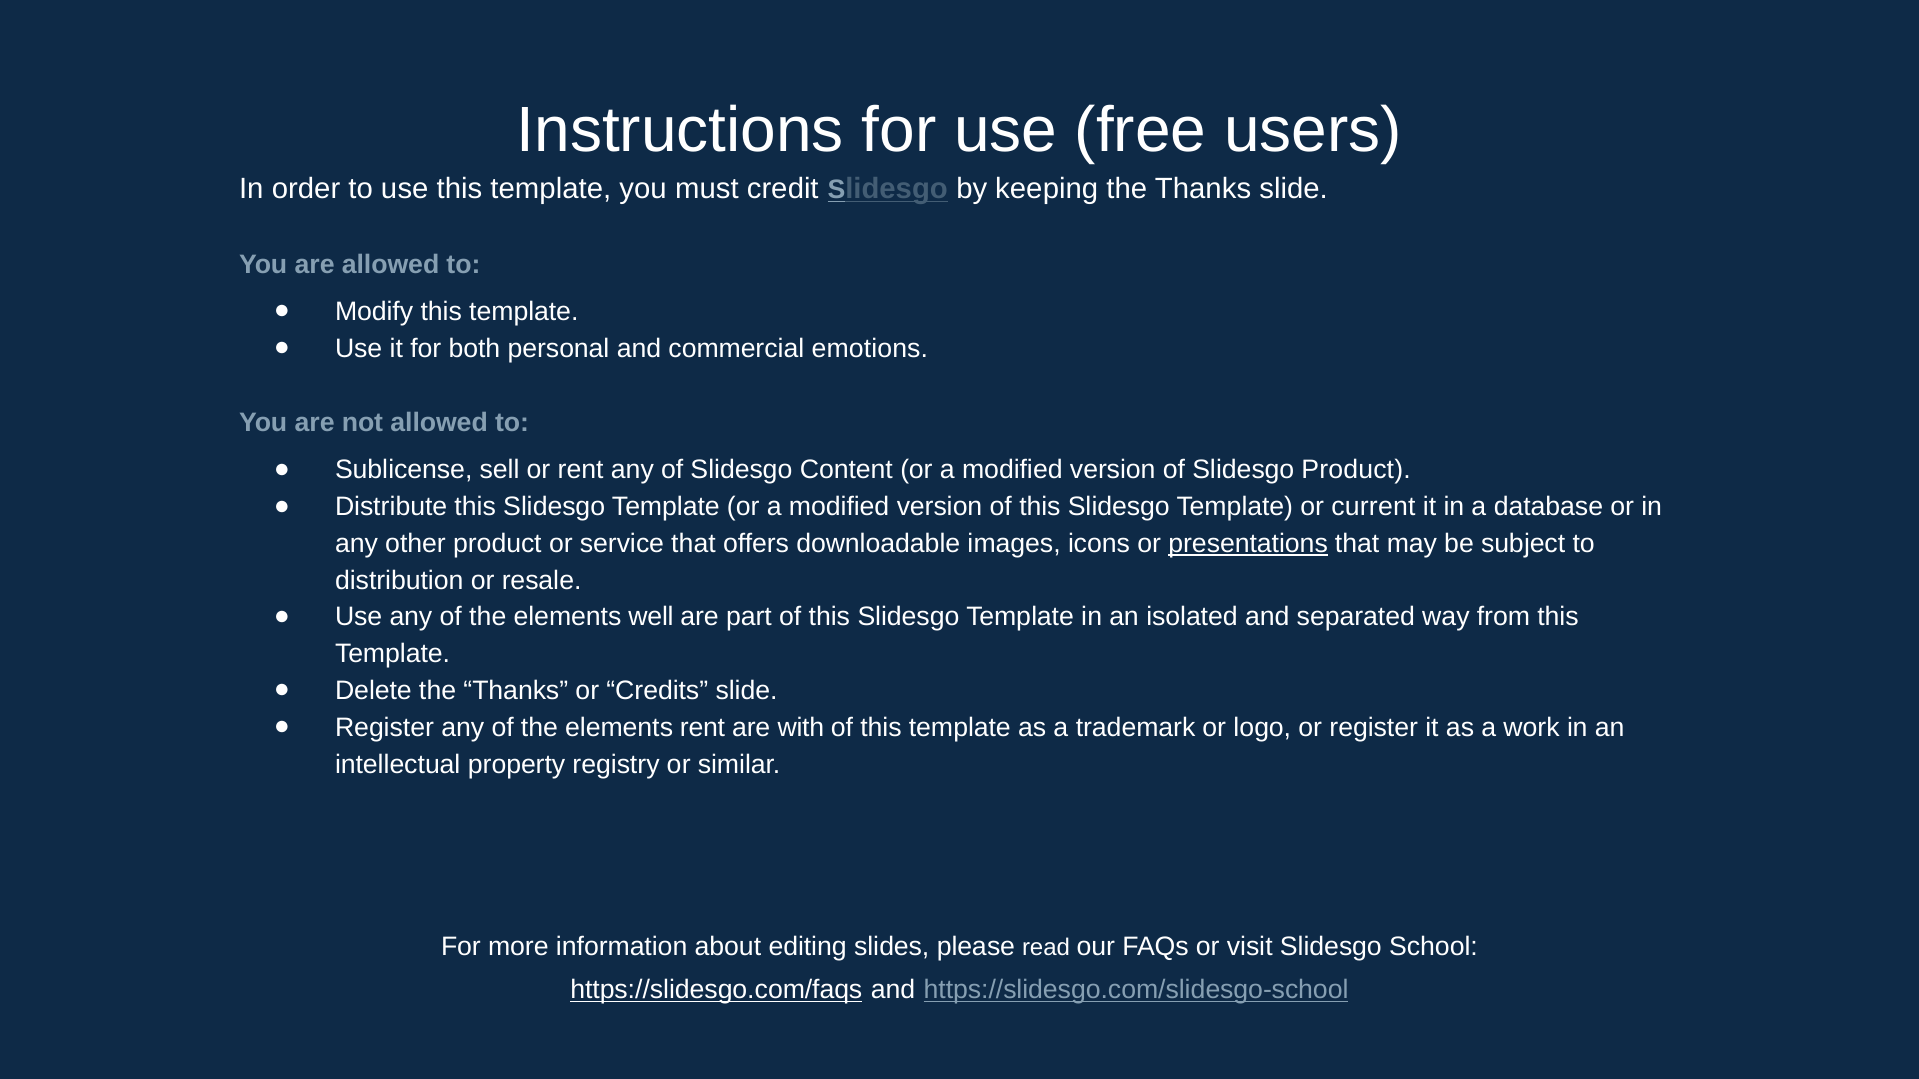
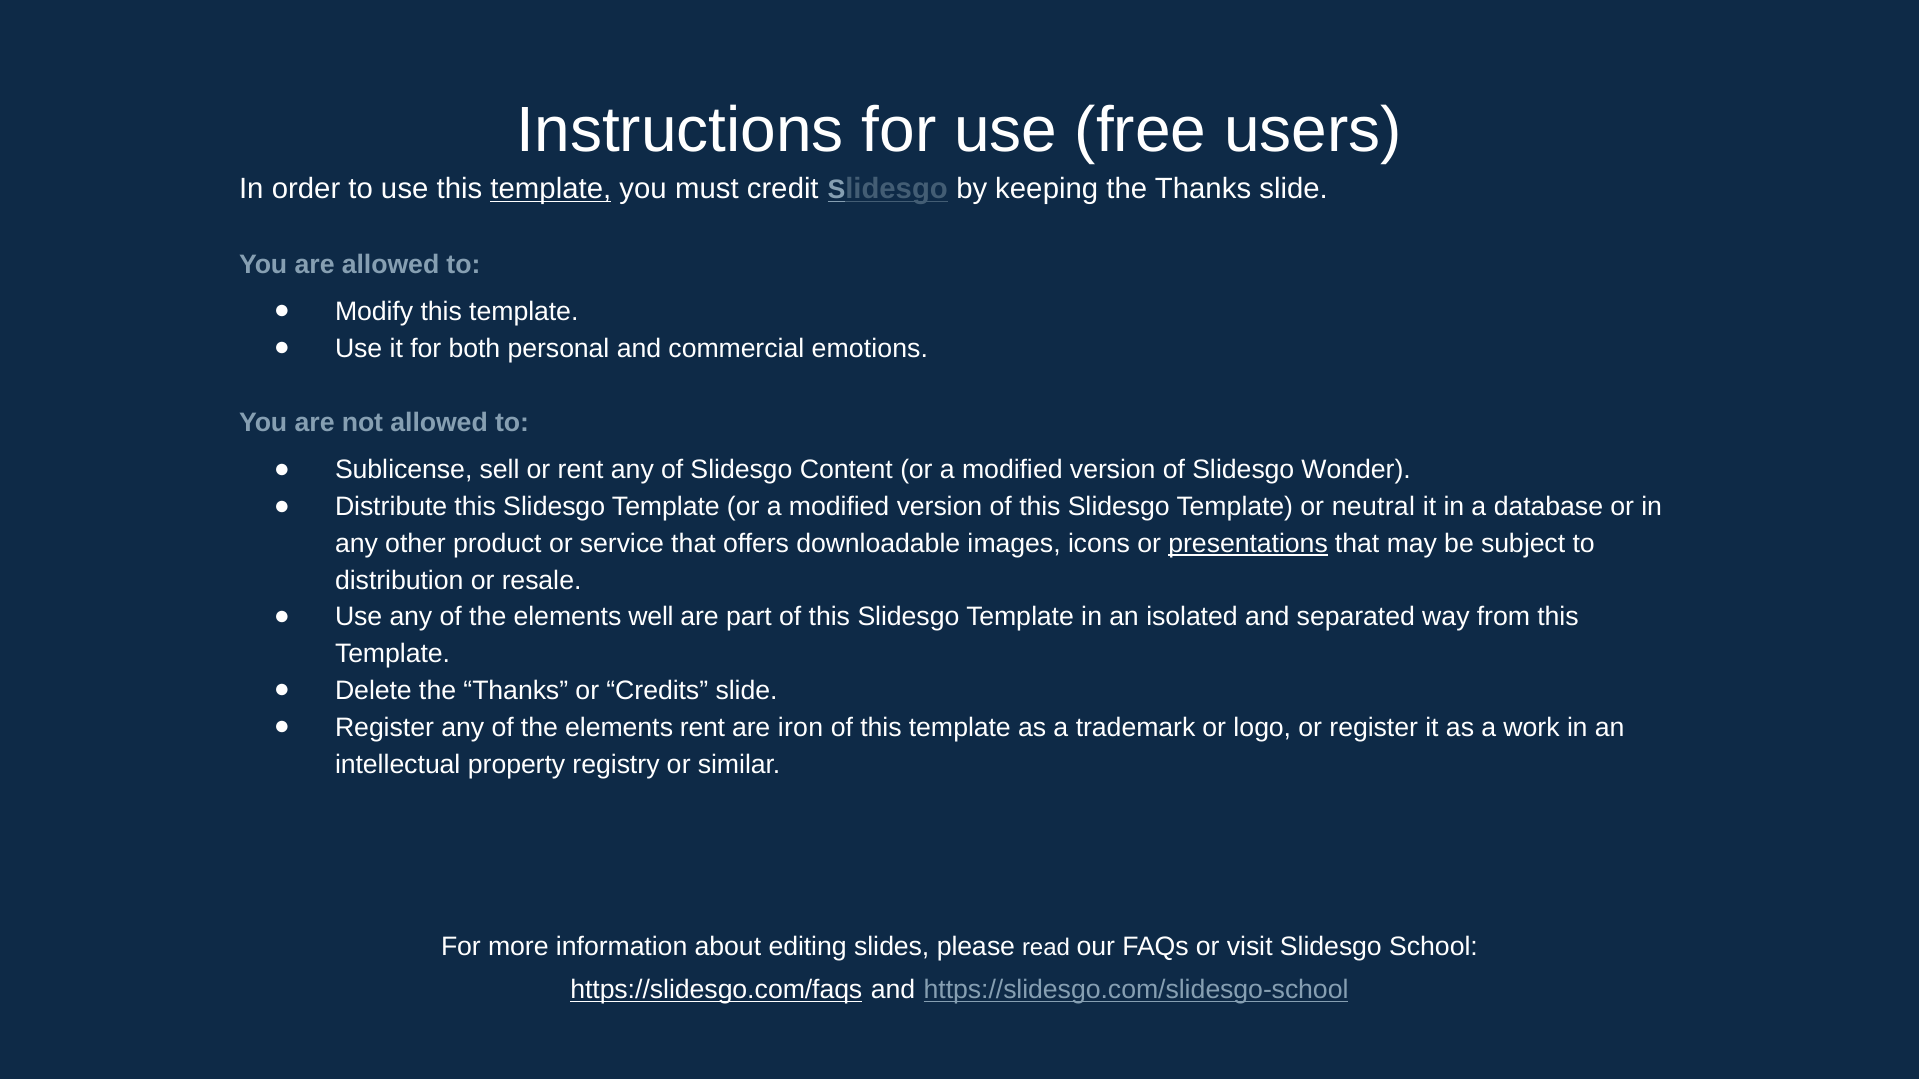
template at (551, 189) underline: none -> present
Slidesgo Product: Product -> Wonder
current: current -> neutral
with: with -> iron
